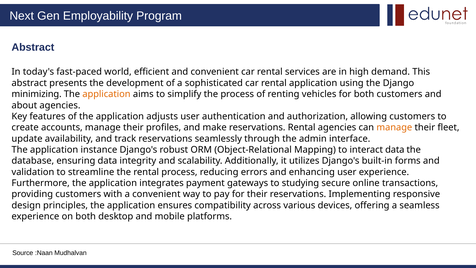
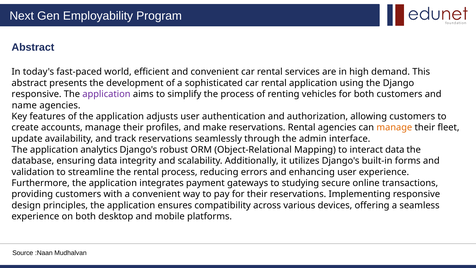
minimizing at (37, 94): minimizing -> responsive
application at (106, 94) colour: orange -> purple
about: about -> name
instance: instance -> analytics
